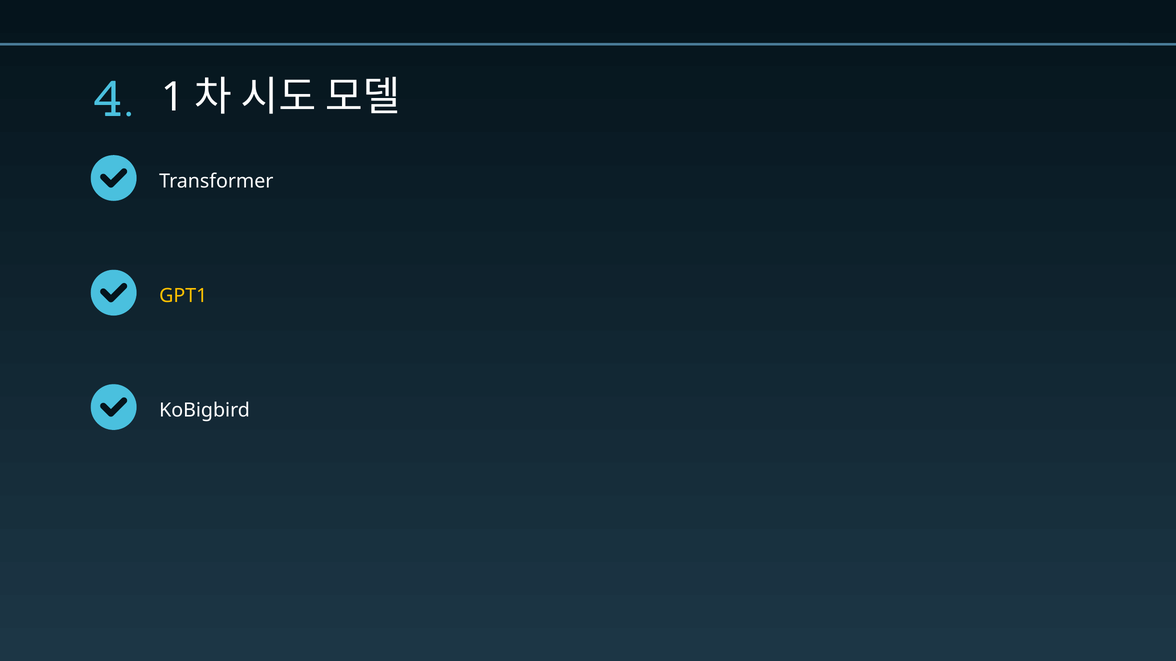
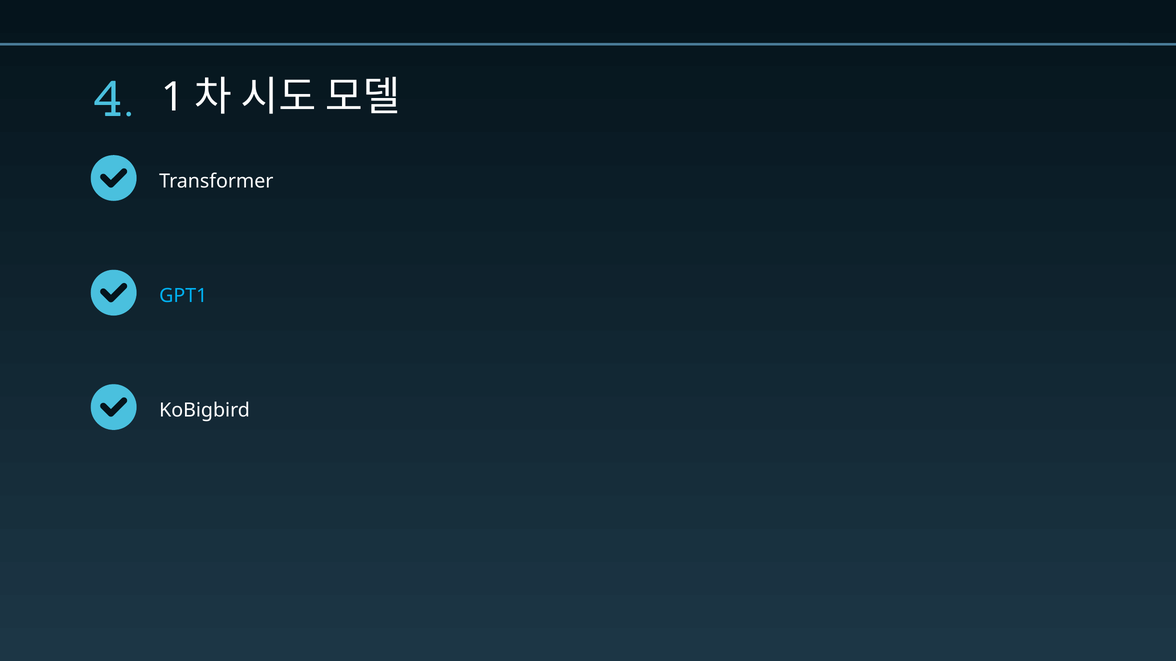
GPT1 colour: yellow -> light blue
